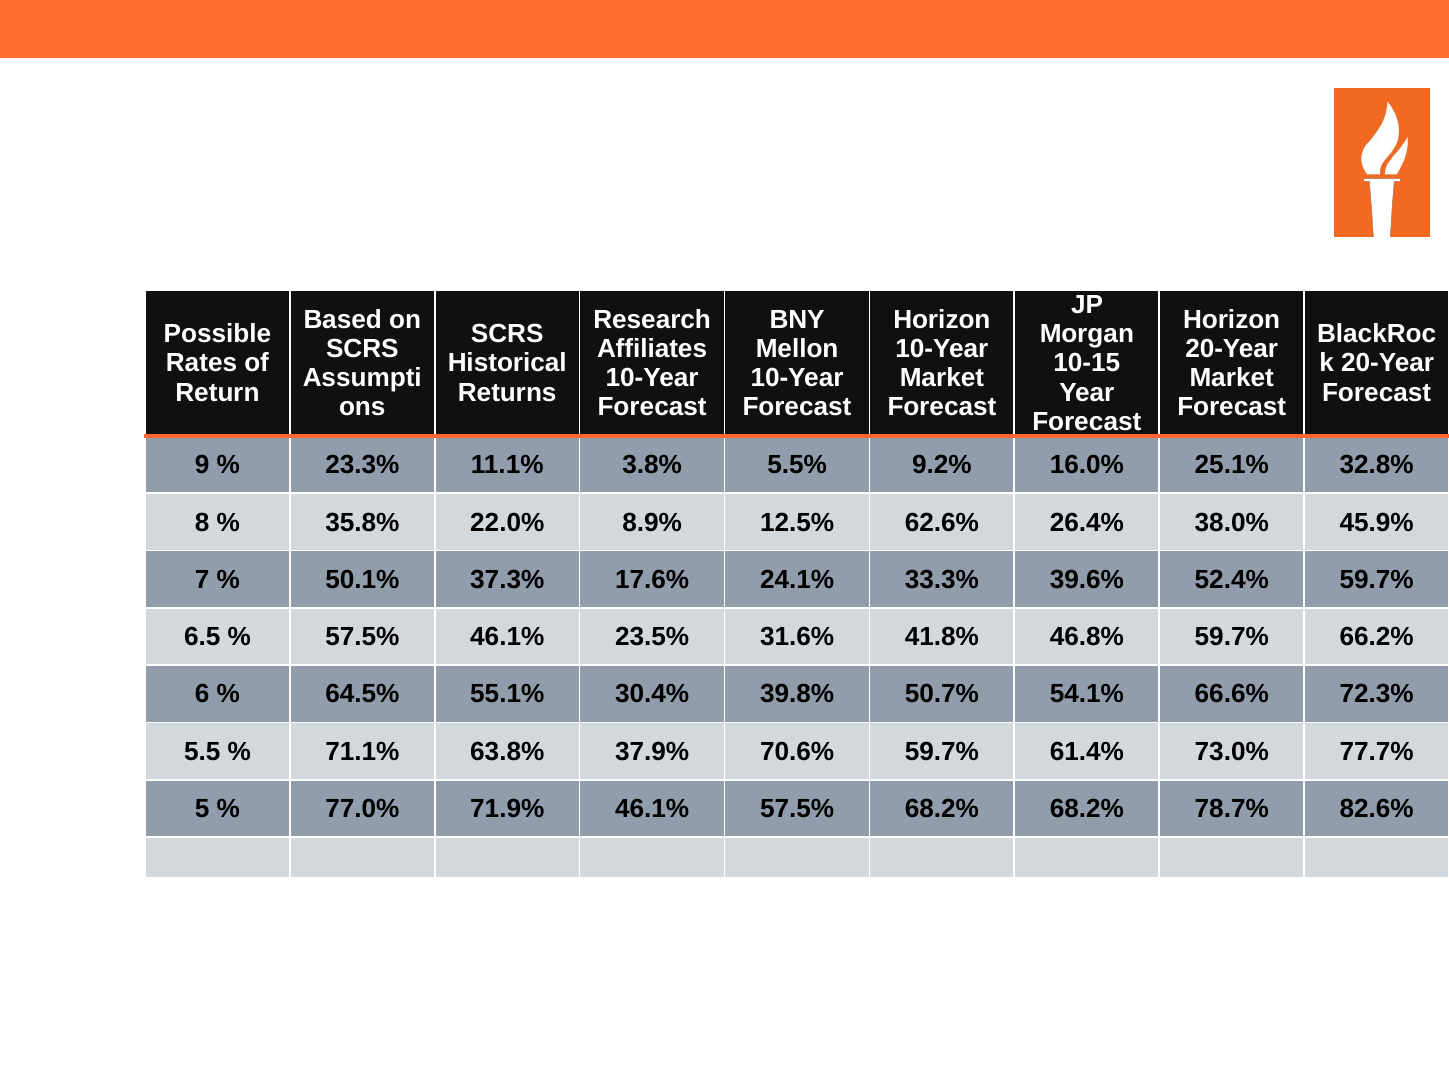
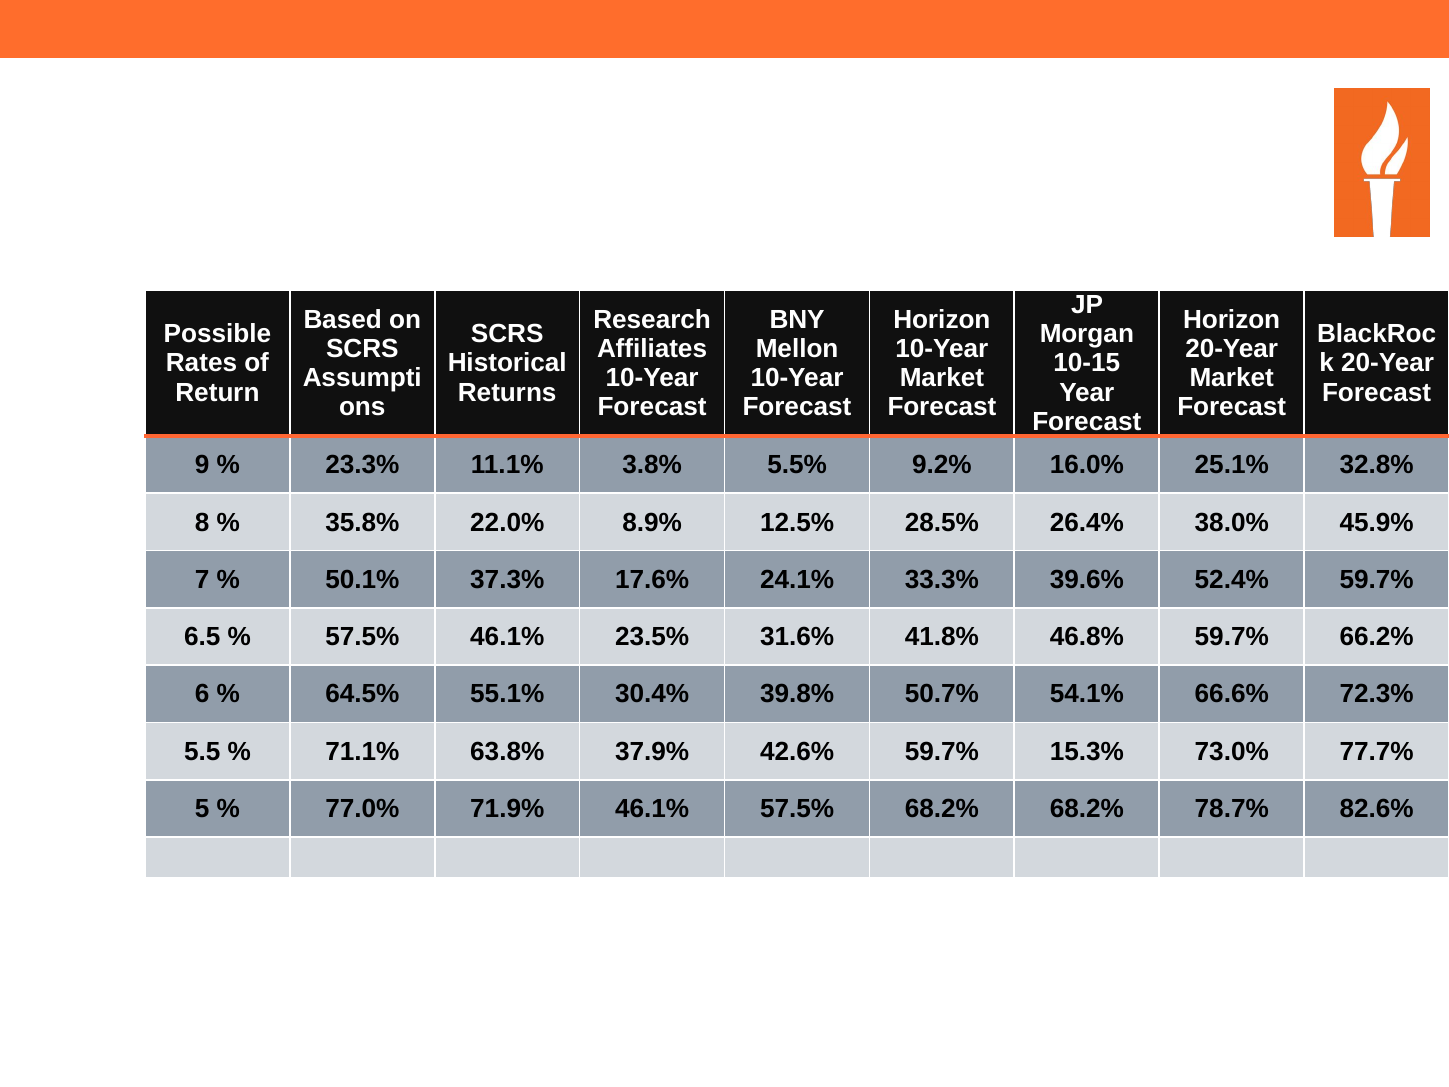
62.6%: 62.6% -> 28.5%
70.6%: 70.6% -> 42.6%
61.4%: 61.4% -> 15.3%
